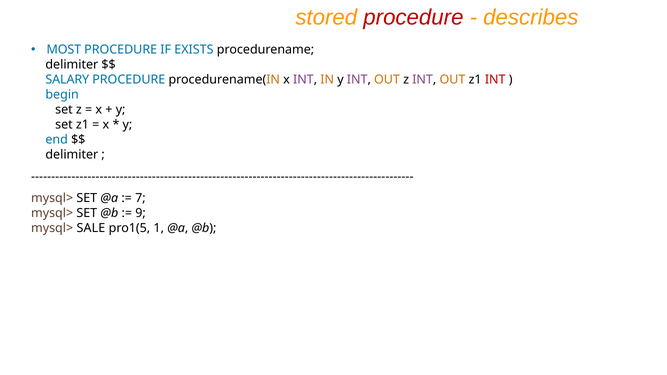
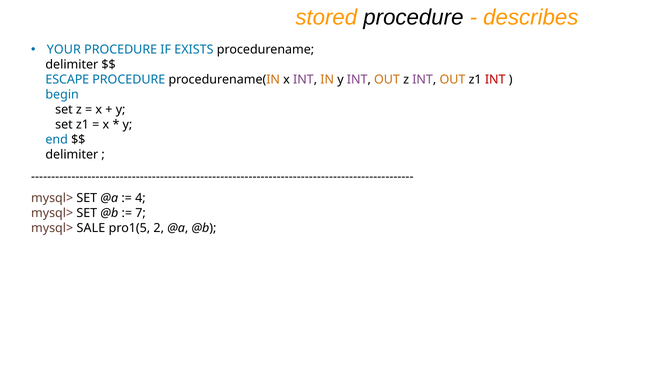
procedure at (413, 17) colour: red -> black
MOST: MOST -> YOUR
SALARY: SALARY -> ESCAPE
7: 7 -> 4
9: 9 -> 7
1: 1 -> 2
